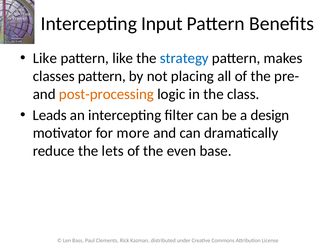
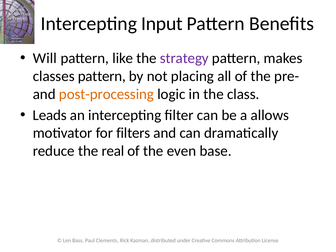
Like at (45, 58): Like -> Will
strategy colour: blue -> purple
design: design -> allows
more: more -> filters
lets: lets -> real
